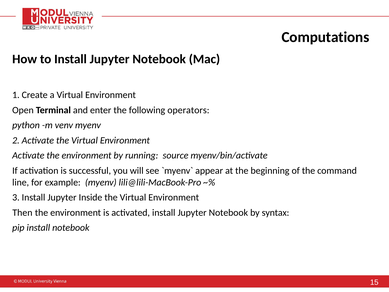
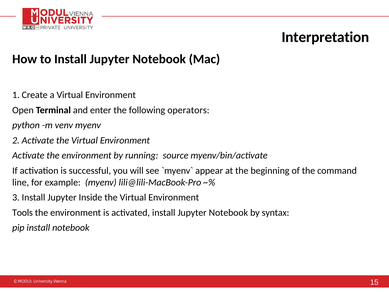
Computations: Computations -> Interpretation
Then: Then -> Tools
